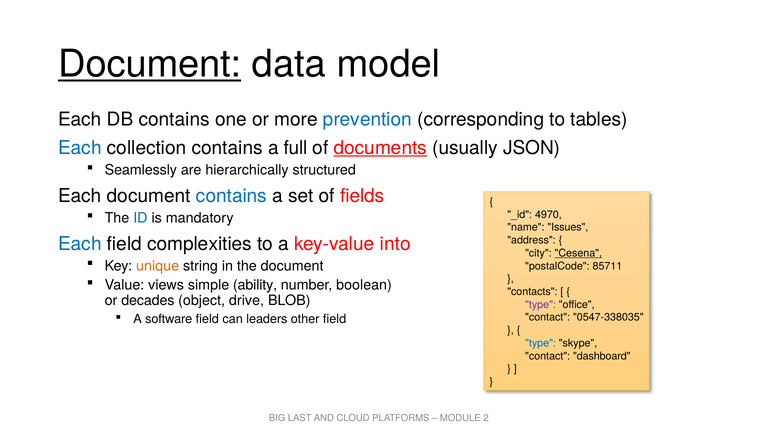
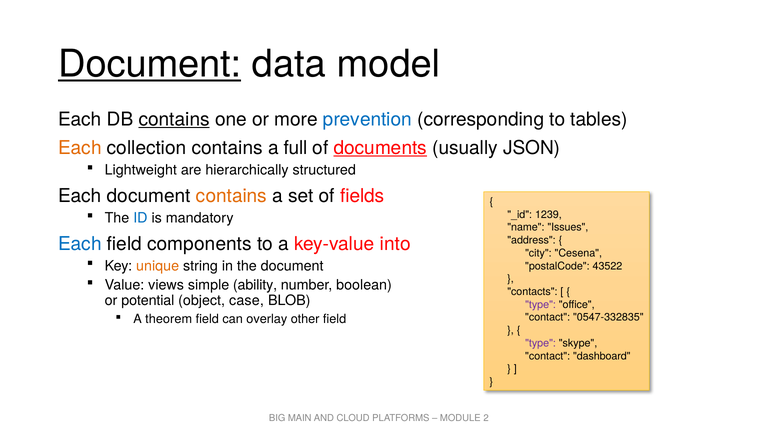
contains at (174, 119) underline: none -> present
Each at (80, 148) colour: blue -> orange
Seamlessly: Seamlessly -> Lightweight
contains at (231, 196) colour: blue -> orange
4970: 4970 -> 1239
complexities: complexities -> components
Cesena underline: present -> none
85711: 85711 -> 43522
decades: decades -> potential
drive: drive -> case
software: software -> theorem
leaders: leaders -> overlay
0547-338035: 0547-338035 -> 0547-332835
type at (541, 343) colour: blue -> purple
LAST: LAST -> MAIN
